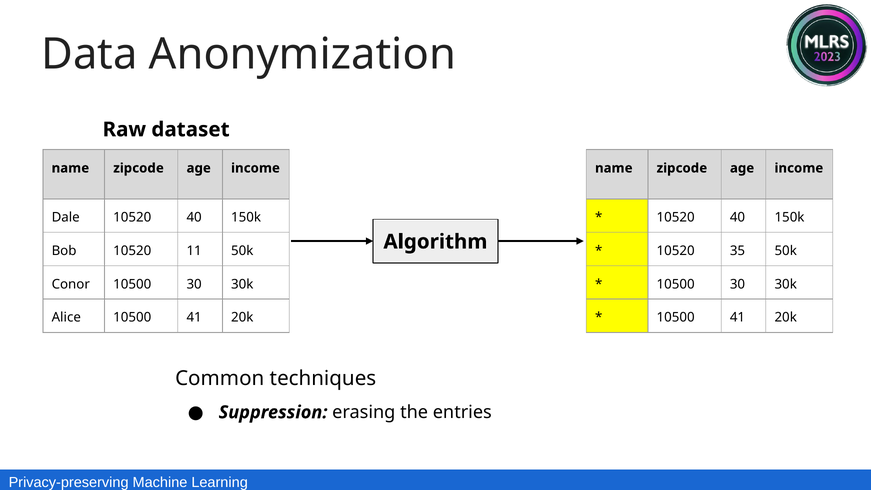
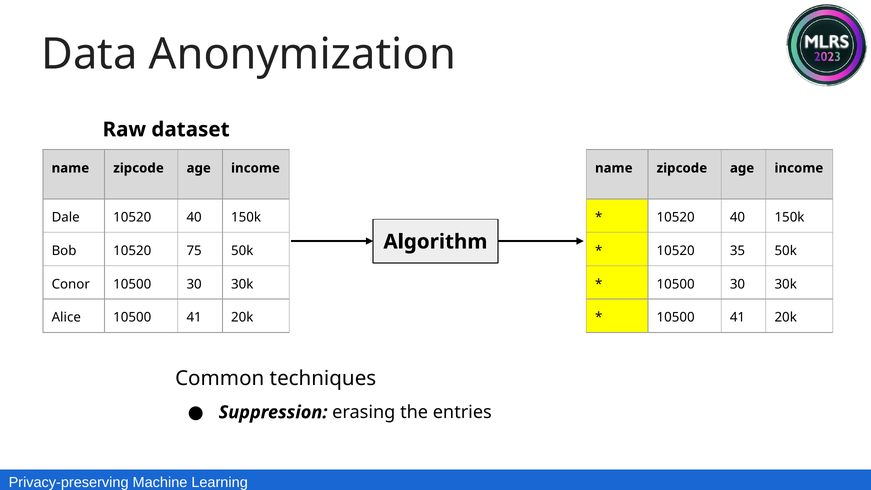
11: 11 -> 75
